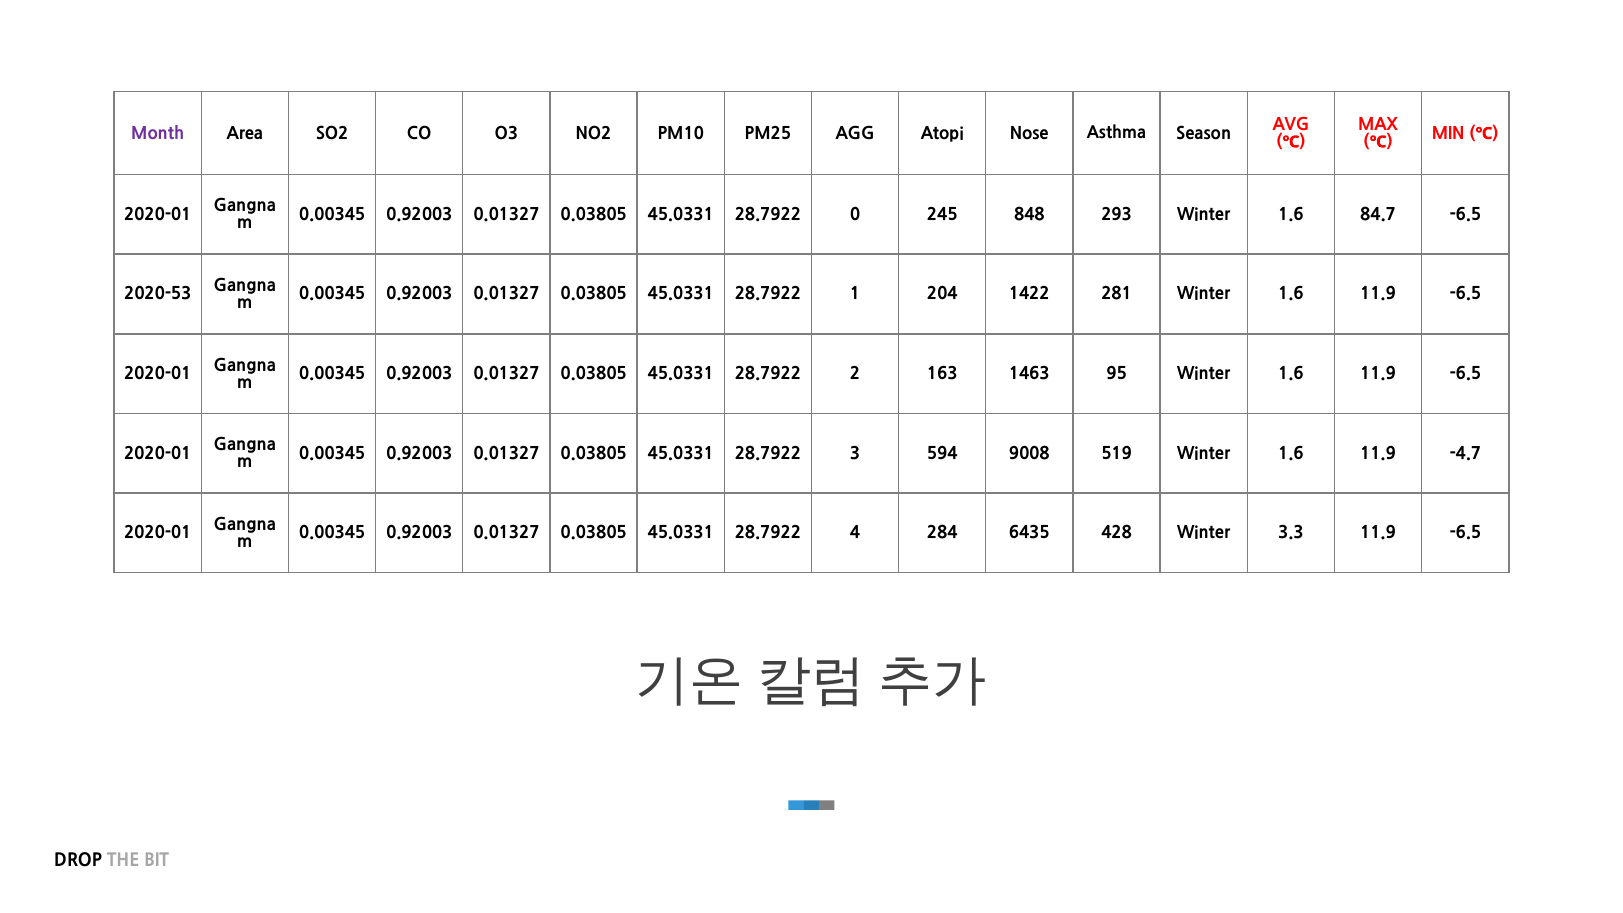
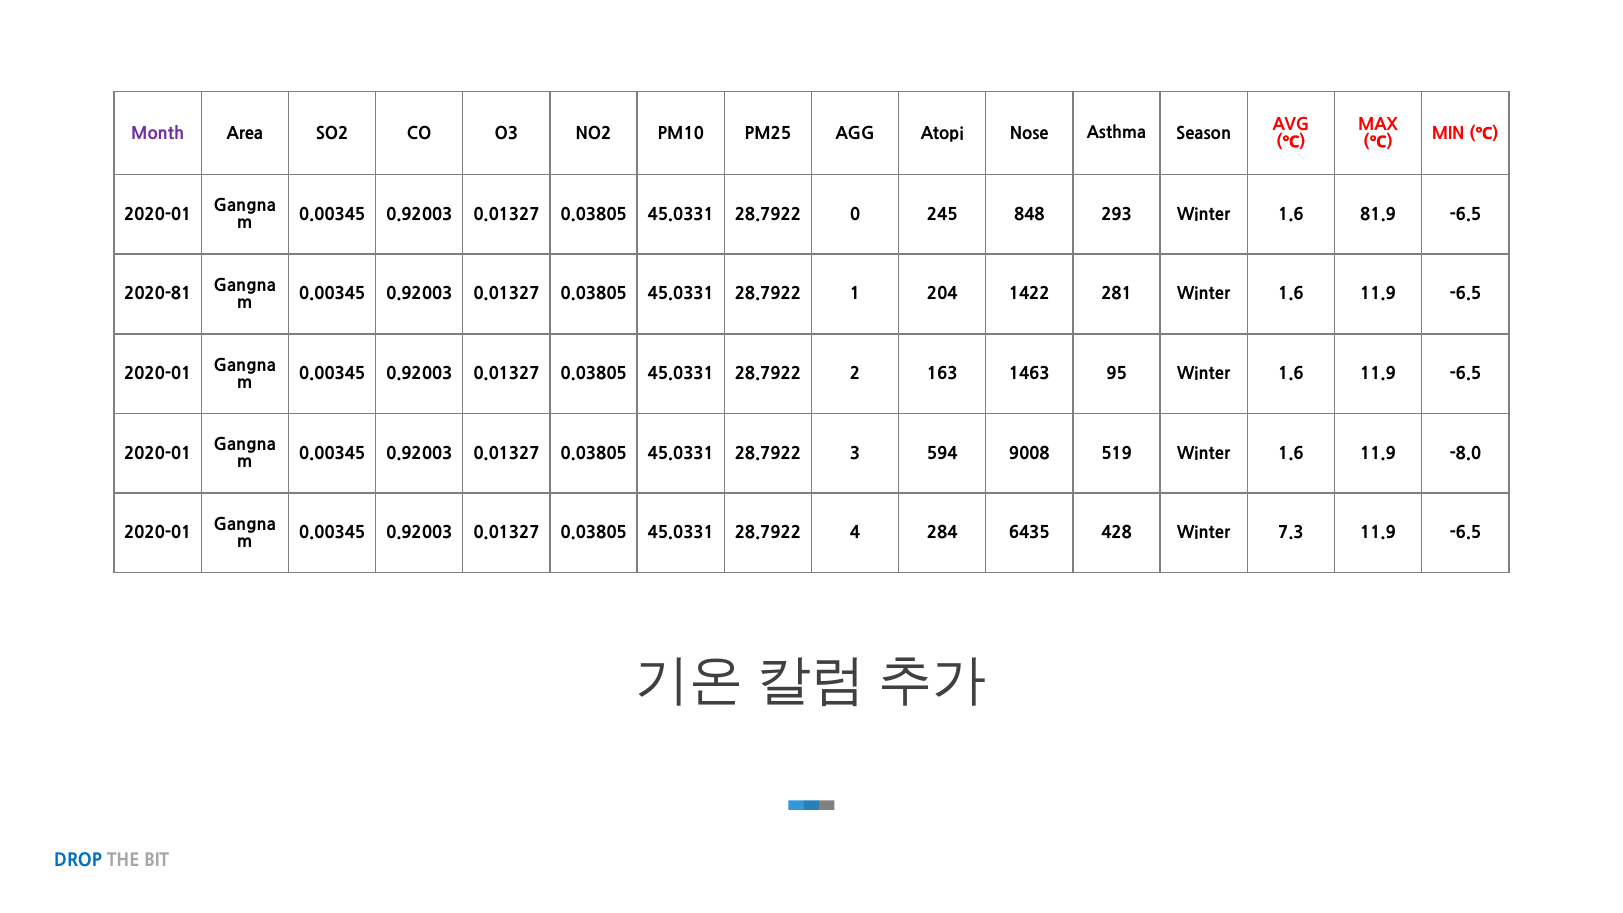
84.7: 84.7 -> 81.9
2020-53: 2020-53 -> 2020-81
-4.7: -4.7 -> -8.0
3.3: 3.3 -> 7.3
DROP colour: black -> blue
